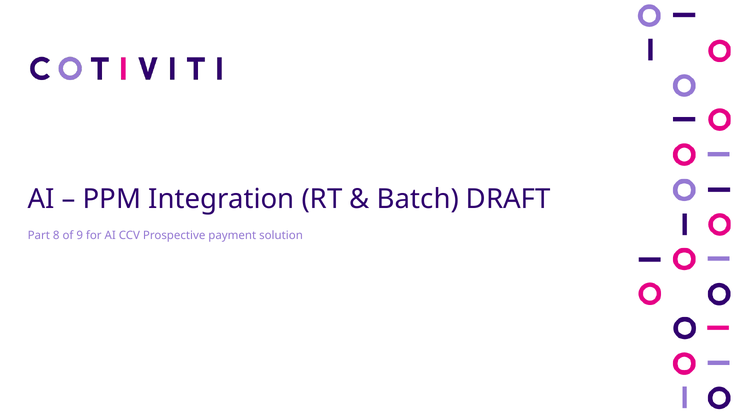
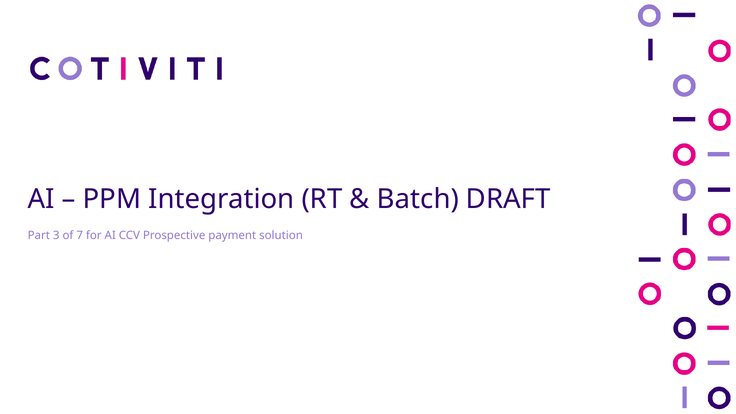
8: 8 -> 3
9: 9 -> 7
